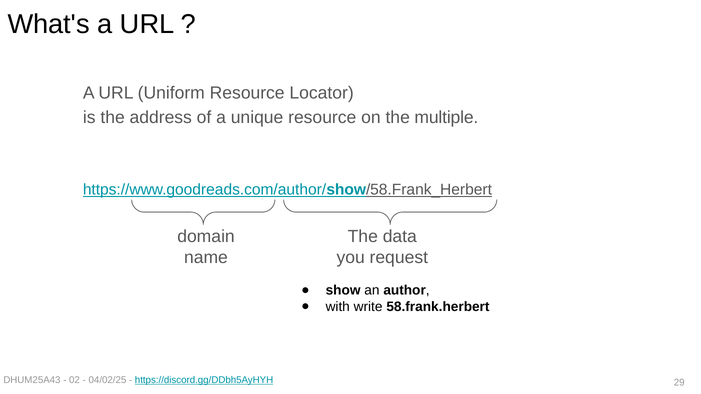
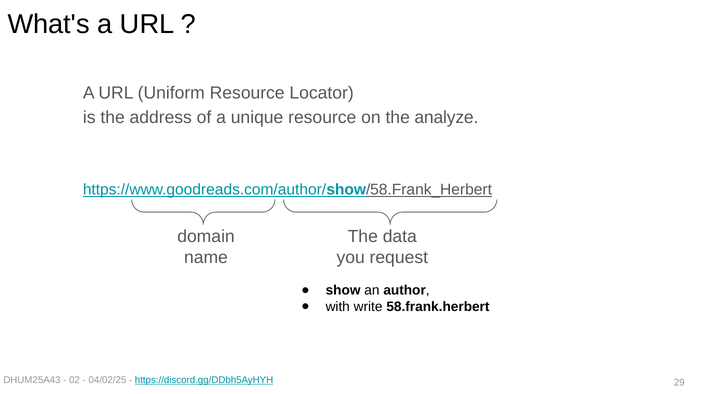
multiple: multiple -> analyze
